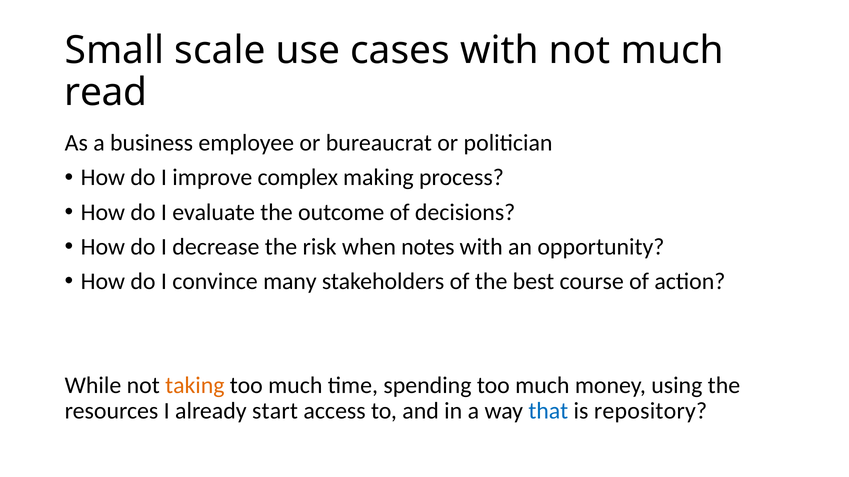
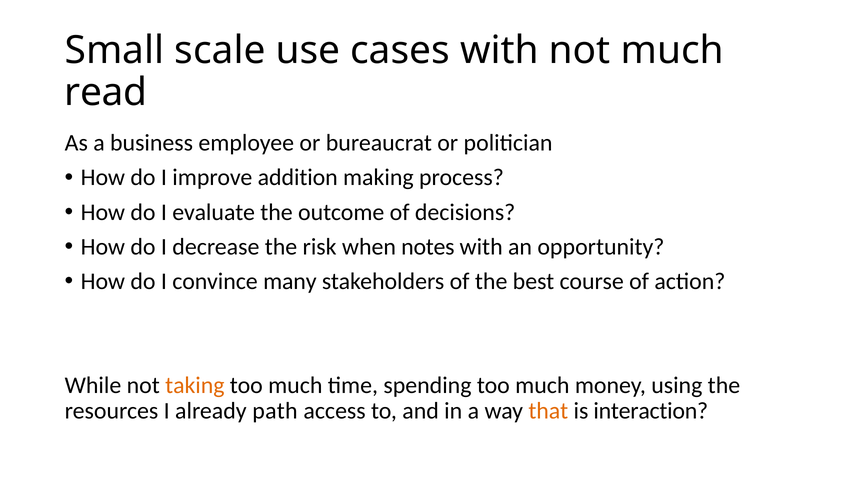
complex: complex -> addition
start: start -> path
that colour: blue -> orange
repository: repository -> interaction
